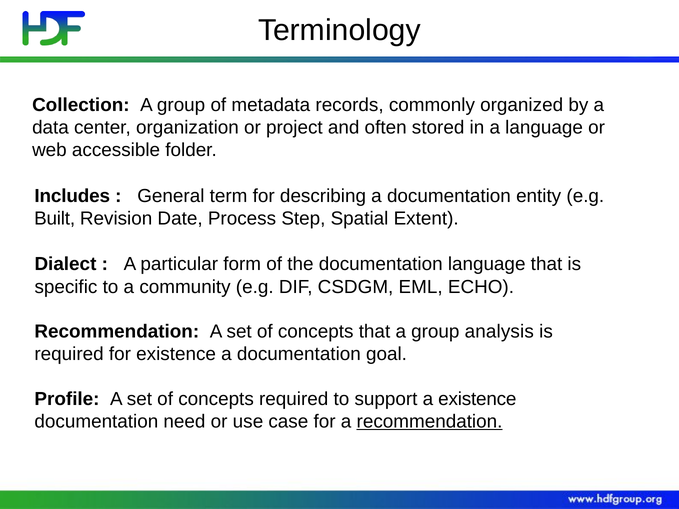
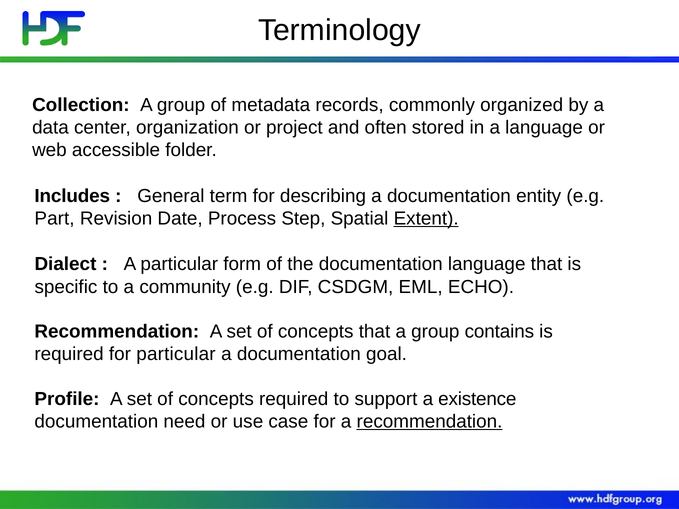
Built: Built -> Part
Extent underline: none -> present
analysis: analysis -> contains
for existence: existence -> particular
